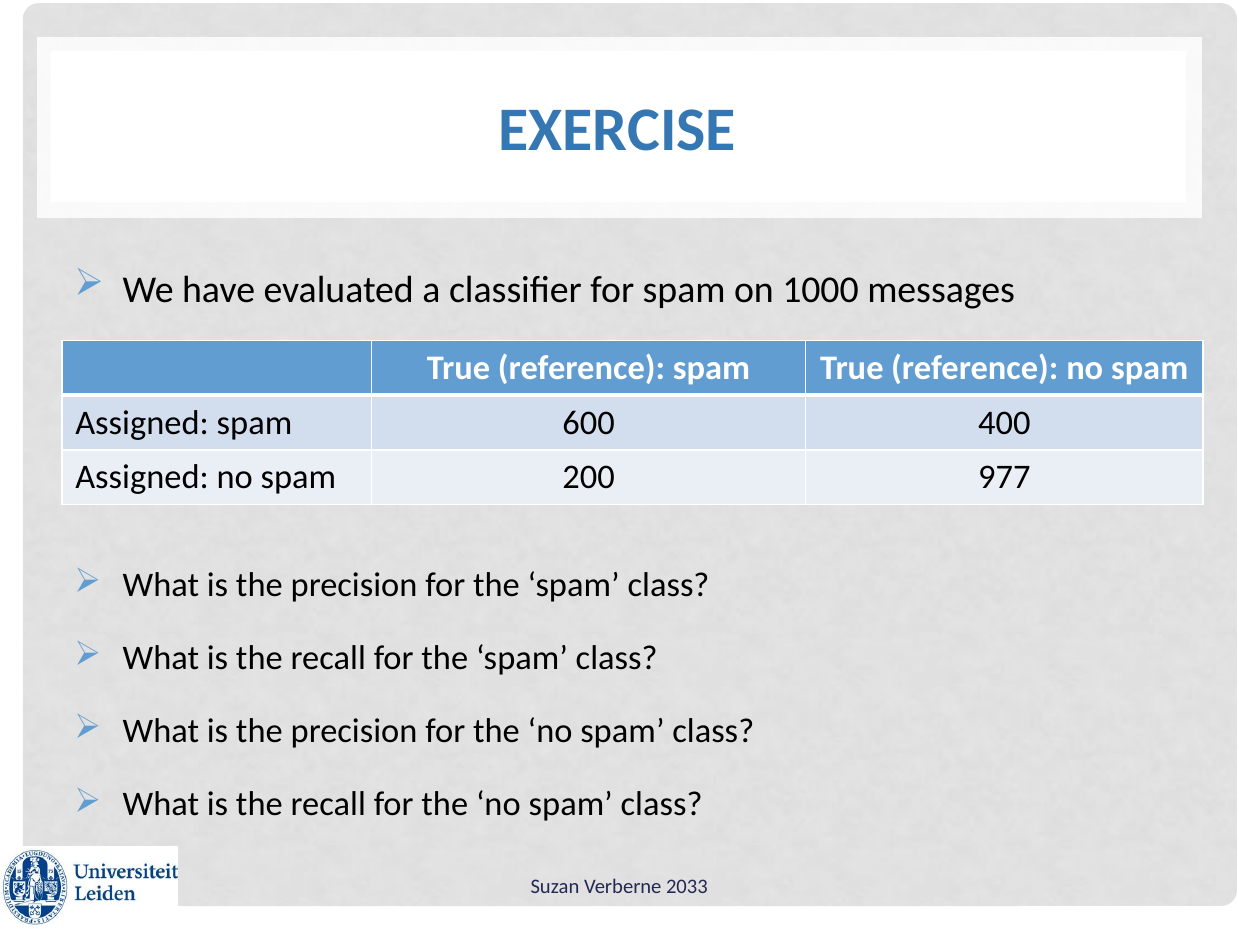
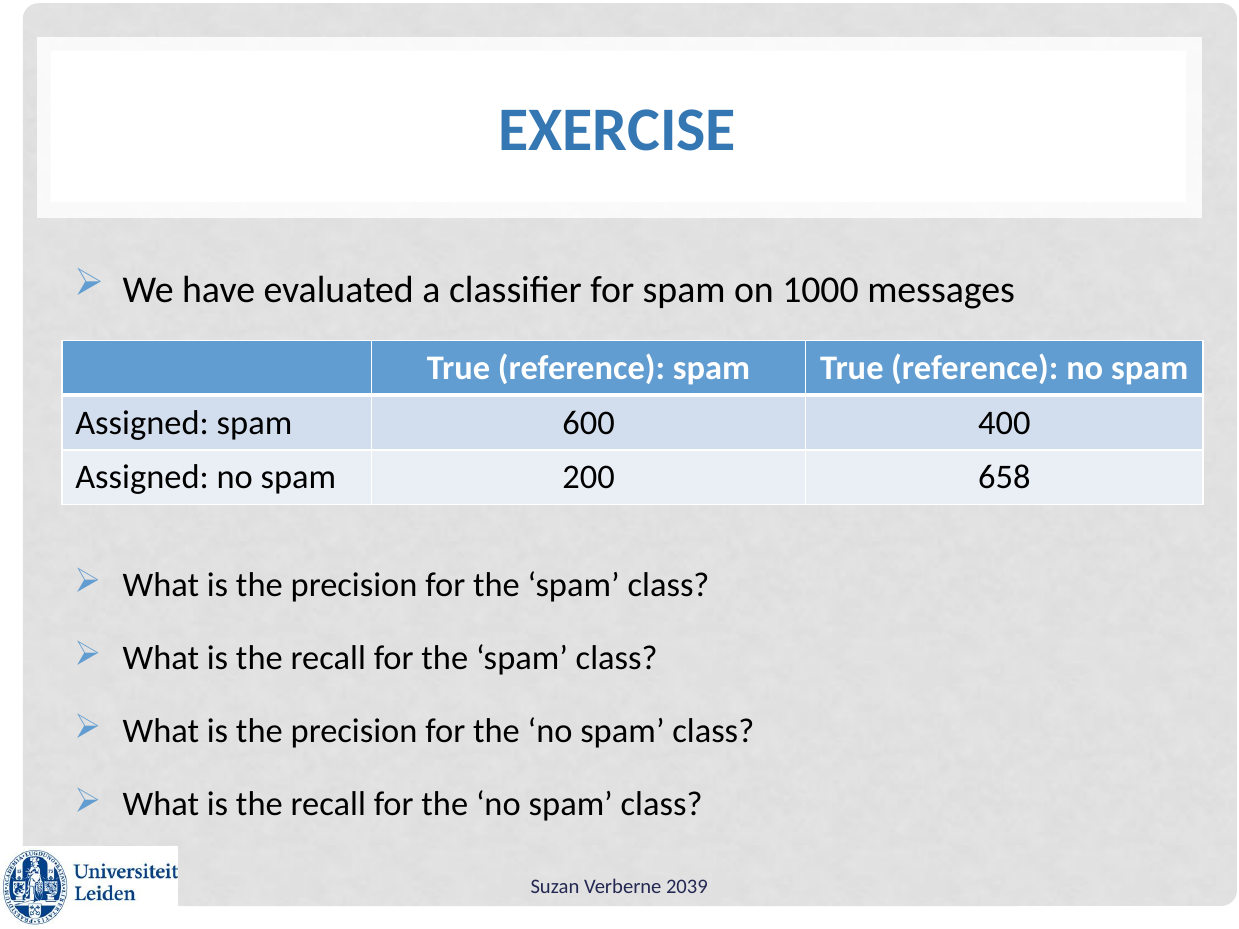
977: 977 -> 658
2033: 2033 -> 2039
